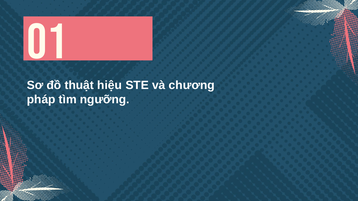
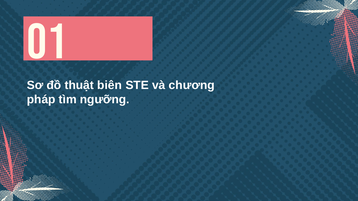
hiệu: hiệu -> biên
